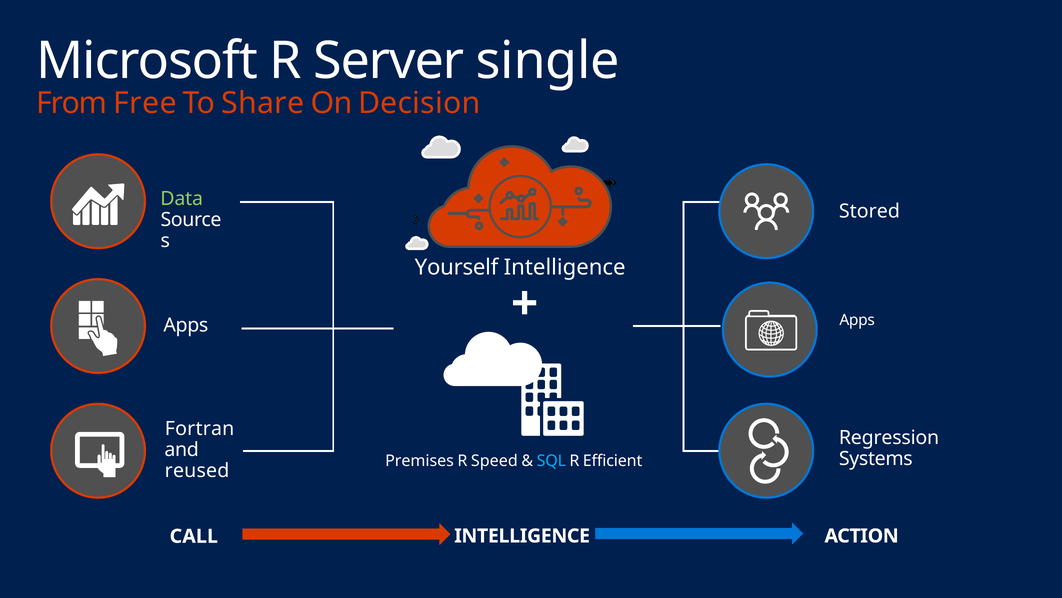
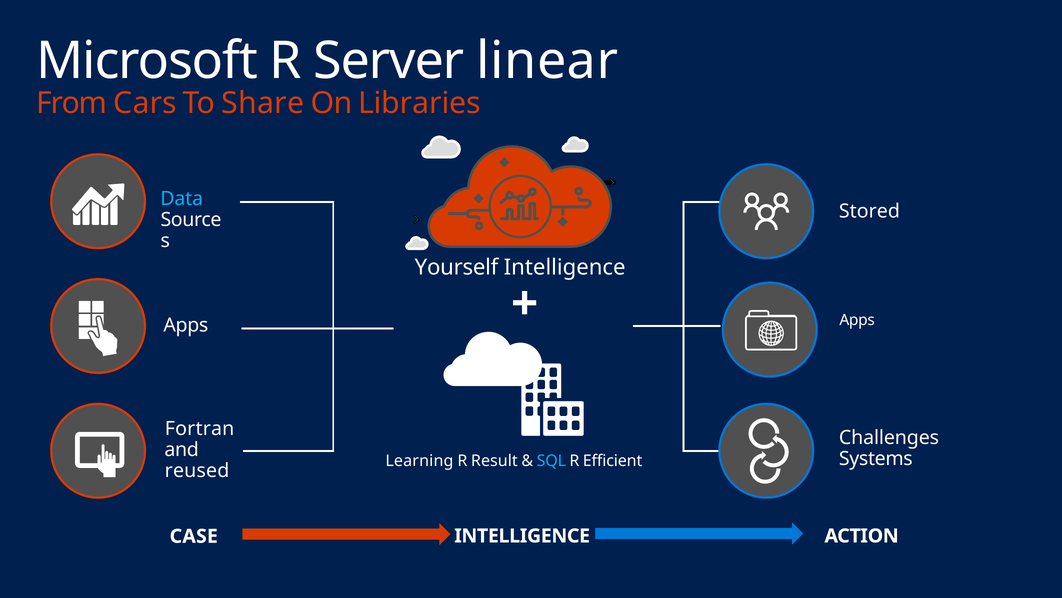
single: single -> linear
Free: Free -> Cars
Decision: Decision -> Libraries
Data colour: light green -> light blue
Regression: Regression -> Challenges
Premises: Premises -> Learning
Speed: Speed -> Result
CALL: CALL -> CASE
